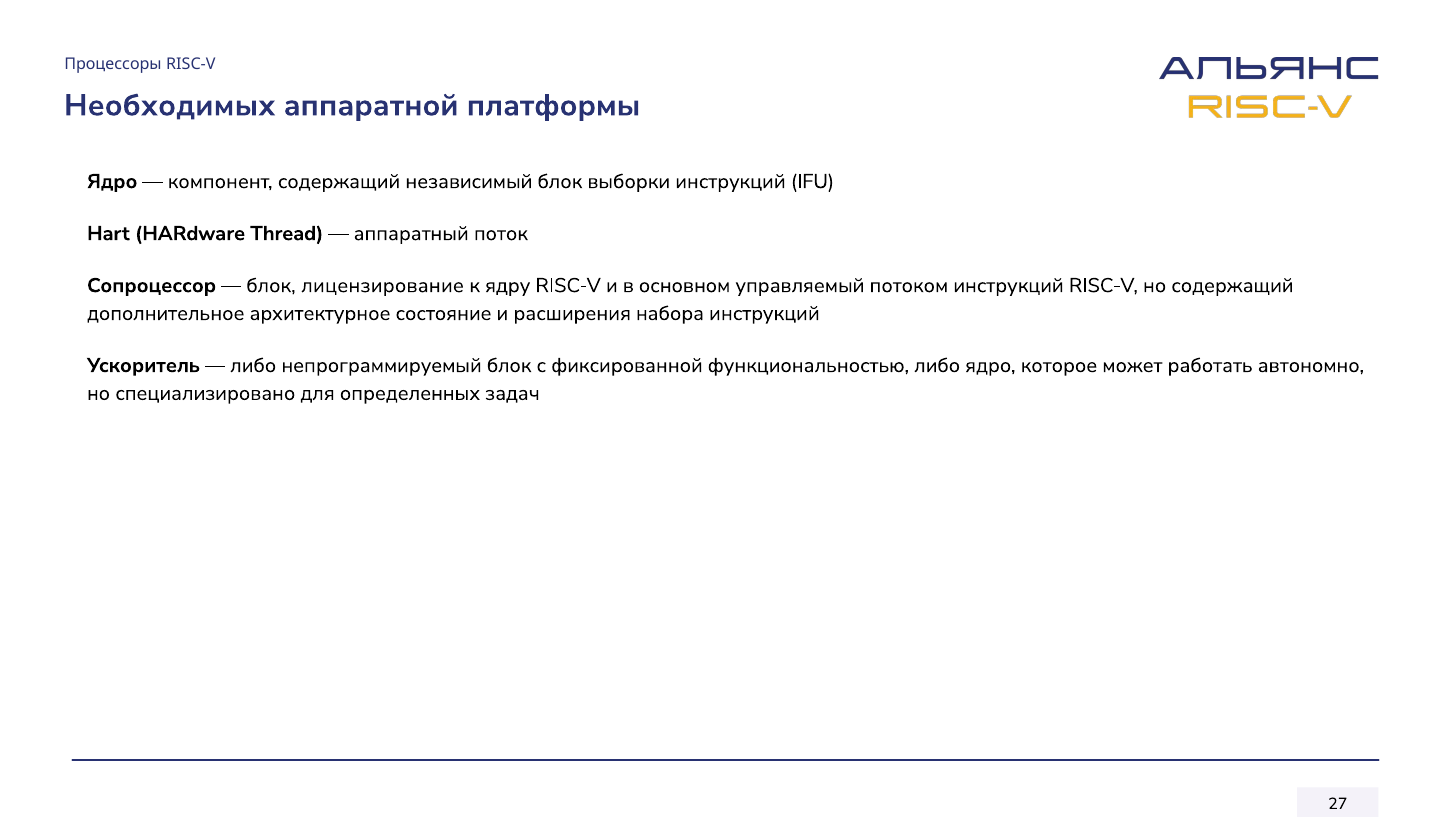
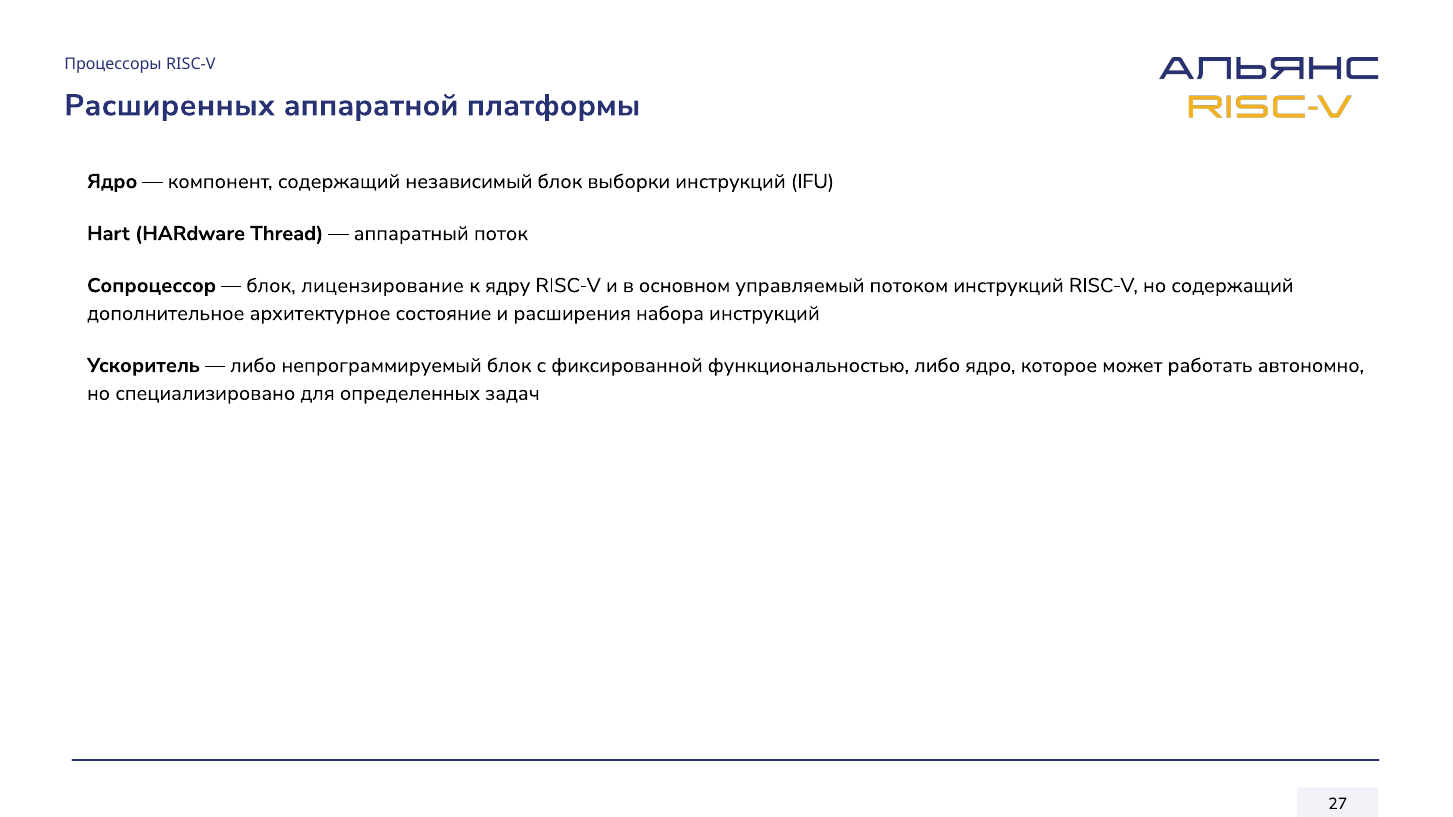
Необходимых: Необходимых -> Расширенных
